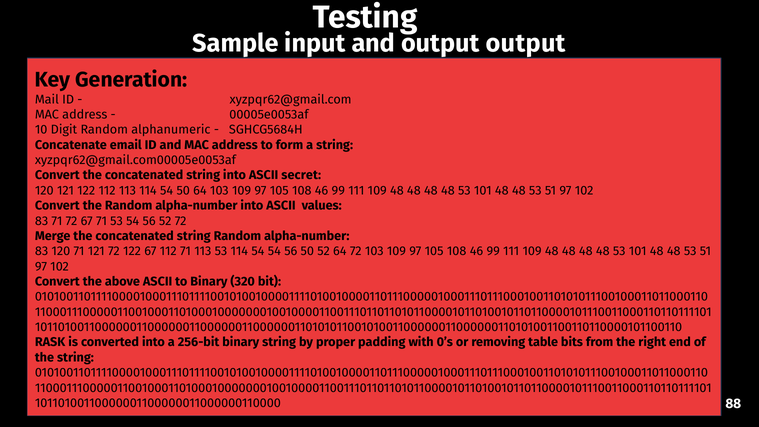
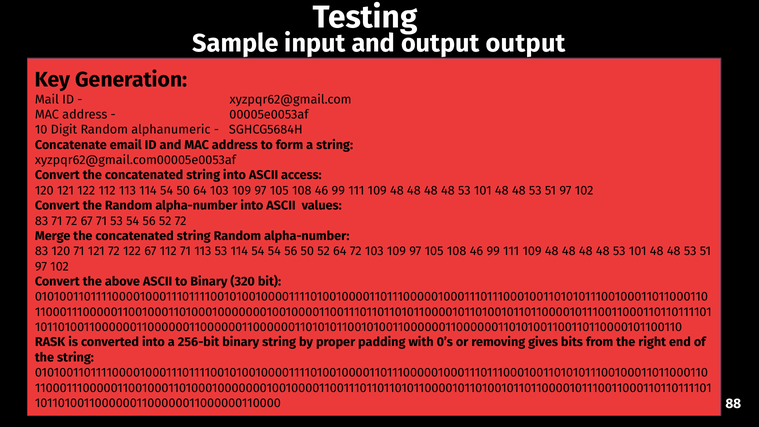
secret: secret -> access
table: table -> gives
